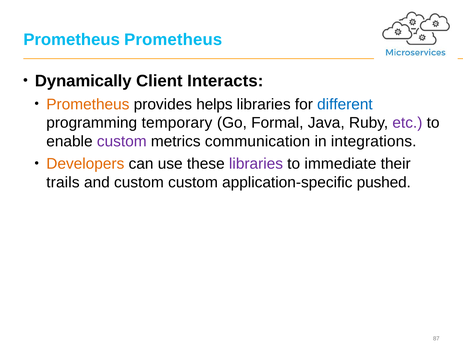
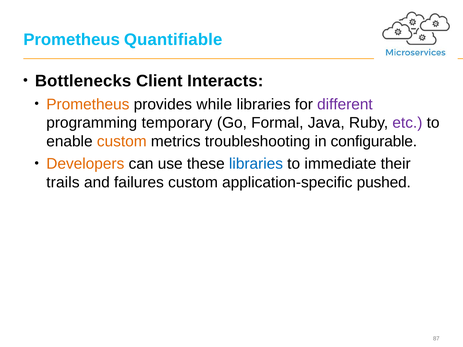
Prometheus Prometheus: Prometheus -> Quantifiable
Dynamically: Dynamically -> Bottlenecks
helps: helps -> while
different colour: blue -> purple
custom at (122, 141) colour: purple -> orange
communication: communication -> troubleshooting
integrations: integrations -> configurable
libraries at (256, 164) colour: purple -> blue
and custom: custom -> failures
